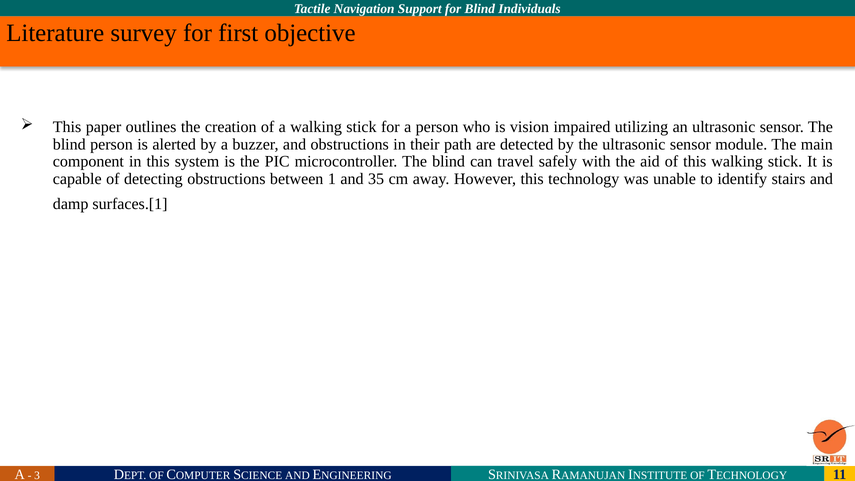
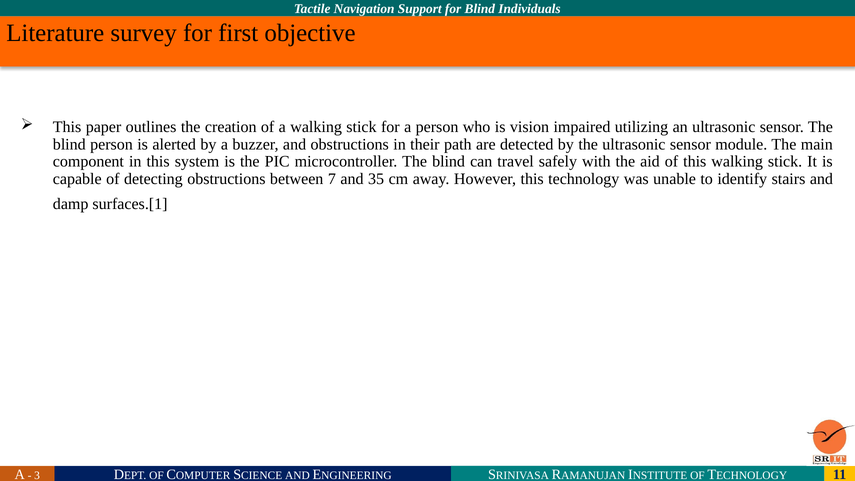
1: 1 -> 7
